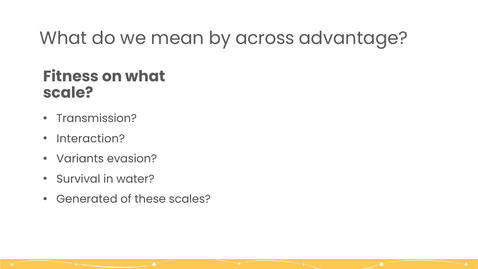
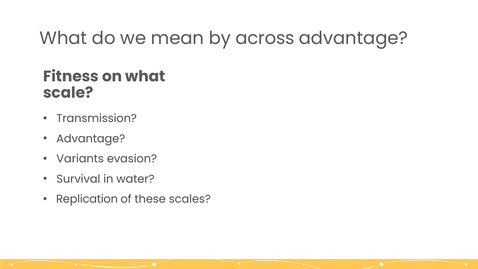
Interaction at (91, 139): Interaction -> Advantage
Generated: Generated -> Replication
